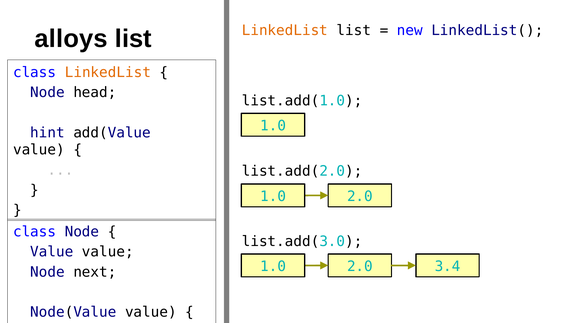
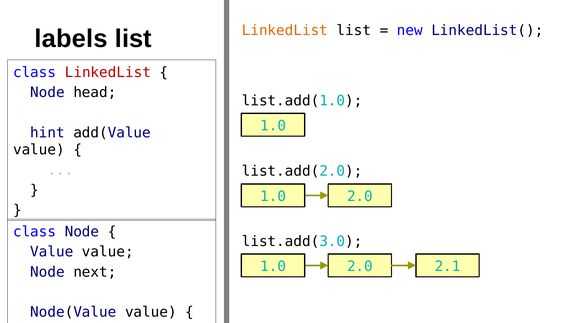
alloys: alloys -> labels
LinkedList at (108, 72) colour: orange -> red
3.4: 3.4 -> 2.1
